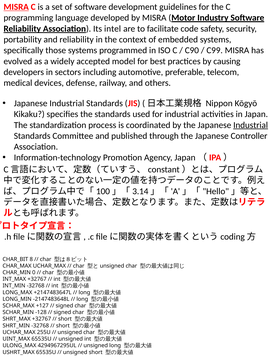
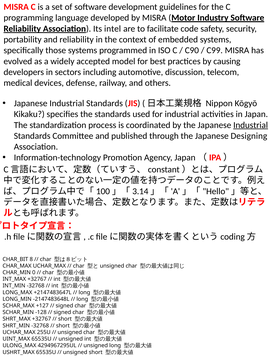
MISRA at (16, 7) underline: present -> none
preferable: preferable -> discussion
Controller: Controller -> Designing
